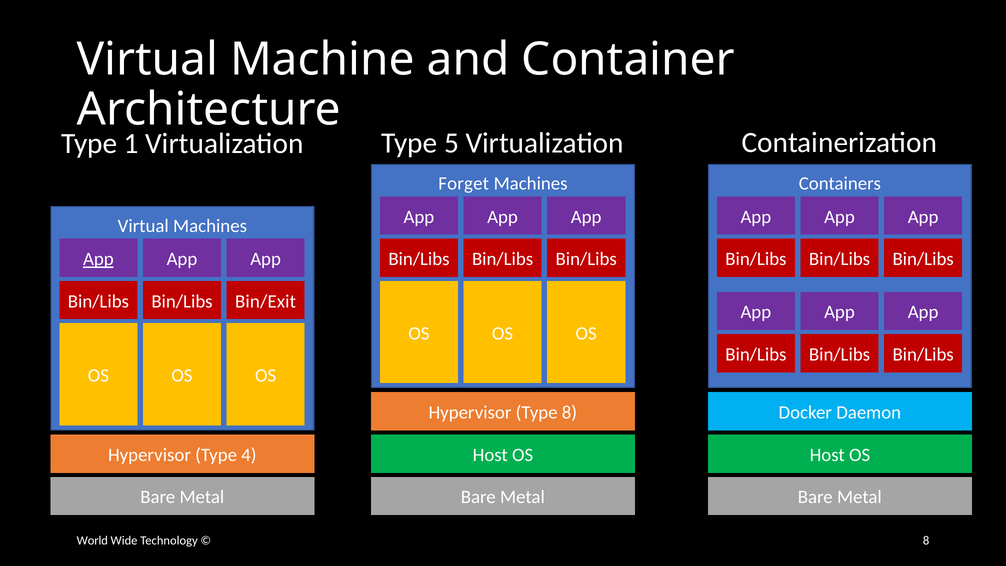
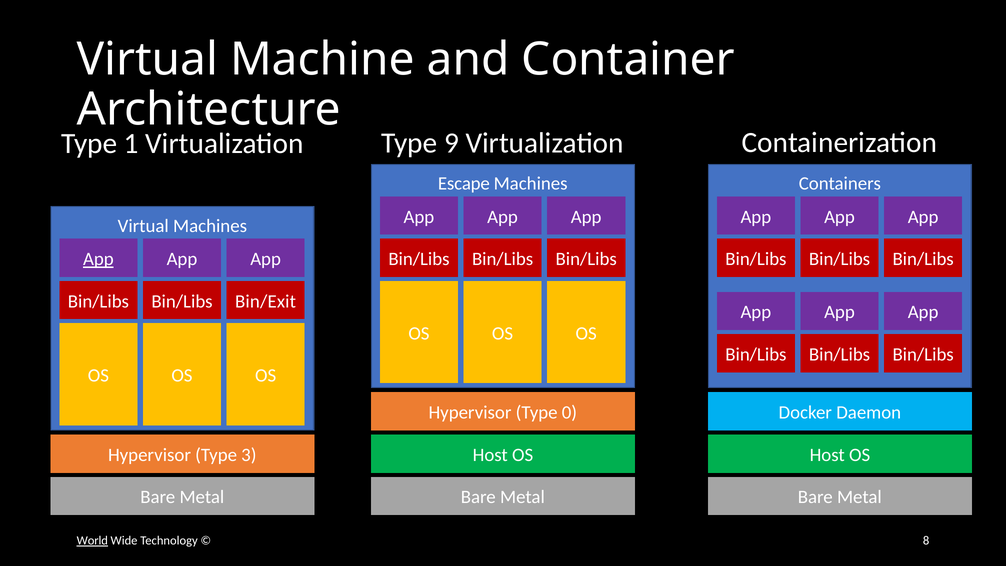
5: 5 -> 9
Forget: Forget -> Escape
Type 8: 8 -> 0
4: 4 -> 3
World underline: none -> present
